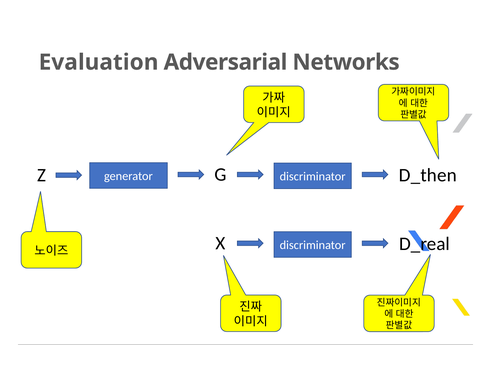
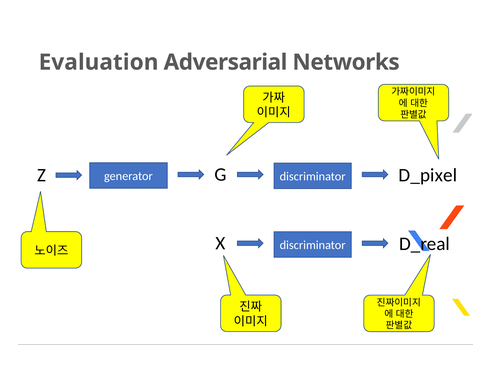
D_then: D_then -> D_pixel
